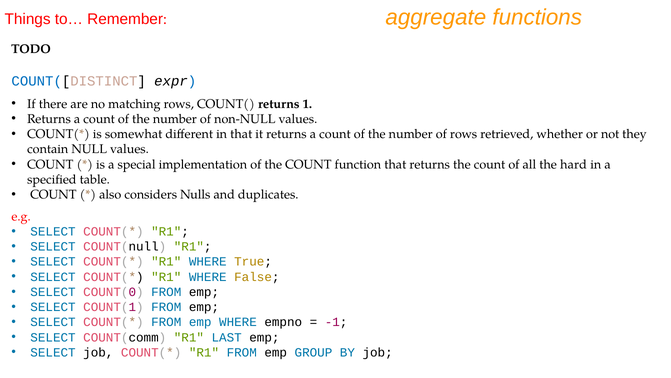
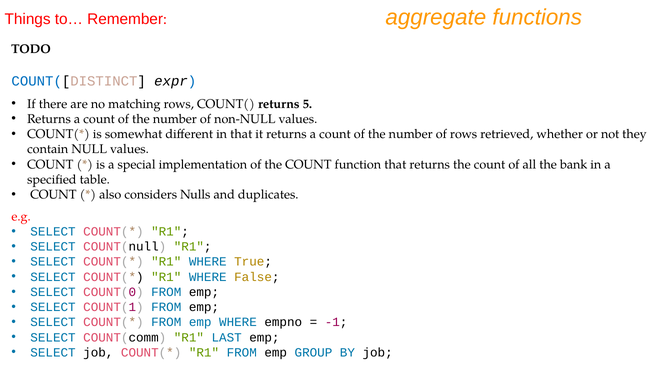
1: 1 -> 5
hard: hard -> bank
